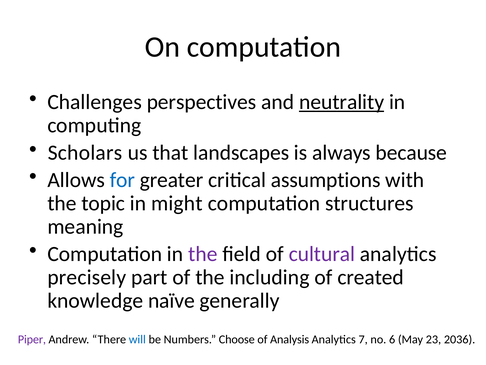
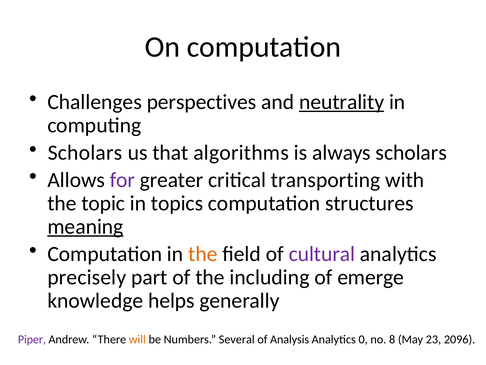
landscapes: landscapes -> algorithms
always because: because -> scholars
for colour: blue -> purple
assumptions: assumptions -> transporting
might: might -> topics
meaning underline: none -> present
the at (203, 254) colour: purple -> orange
created: created -> emerge
naïve: naïve -> helps
will colour: blue -> orange
Choose: Choose -> Several
7: 7 -> 0
6: 6 -> 8
2036: 2036 -> 2096
